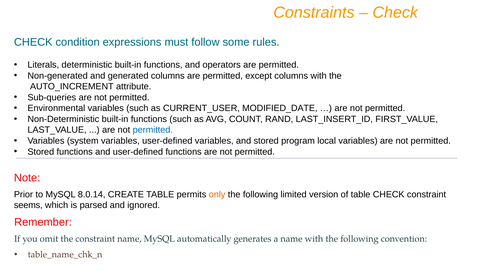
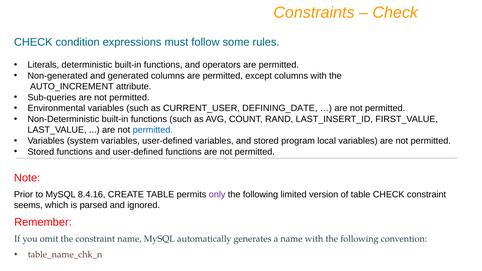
MODIFIED_DATE: MODIFIED_DATE -> DEFINING_DATE
8.0.14: 8.0.14 -> 8.4.16
only colour: orange -> purple
